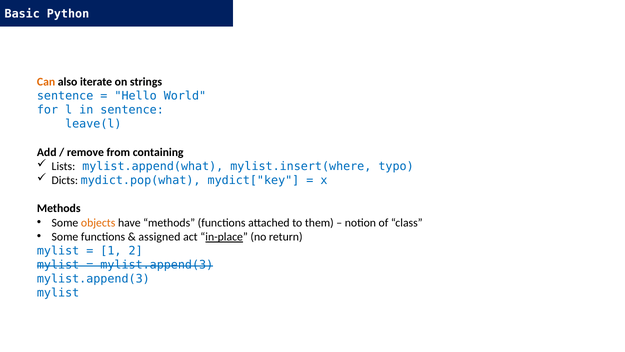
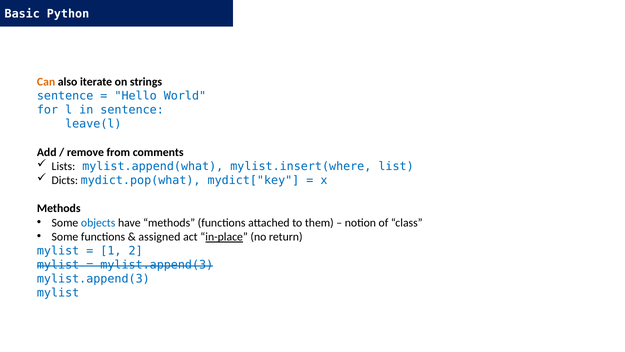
containing: containing -> comments
typo: typo -> list
objects colour: orange -> blue
